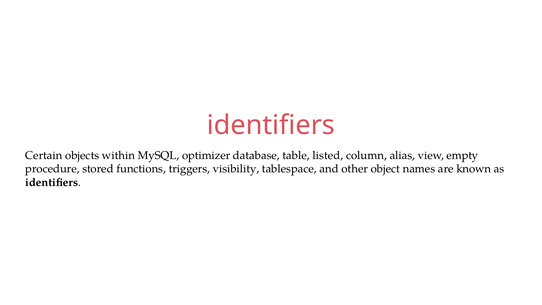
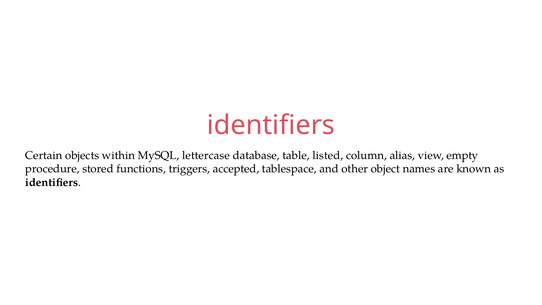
optimizer: optimizer -> lettercase
visibility: visibility -> accepted
